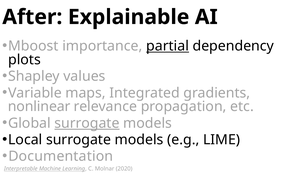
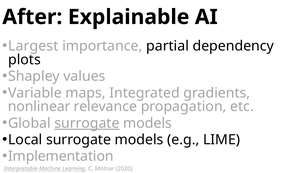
Mboost: Mboost -> Largest
partial underline: present -> none
Documentation: Documentation -> Implementation
